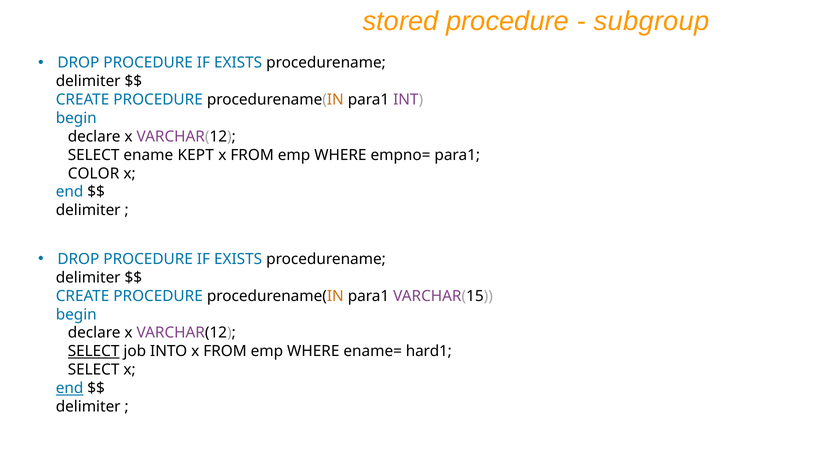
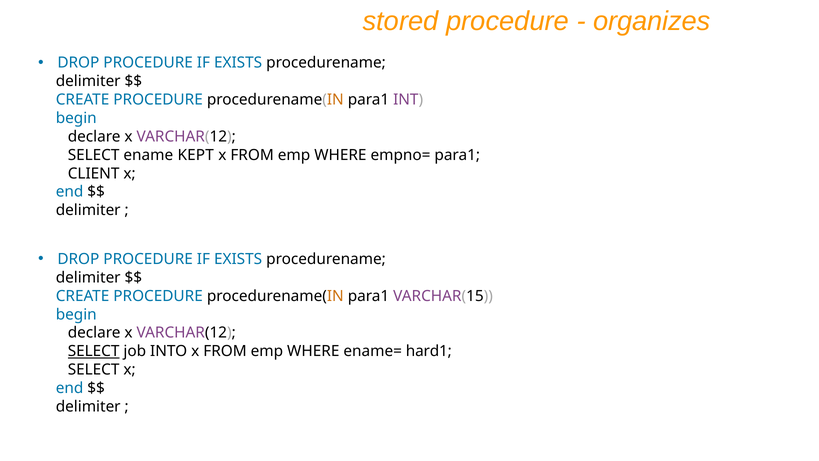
subgroup: subgroup -> organizes
COLOR: COLOR -> CLIENT
end at (70, 388) underline: present -> none
